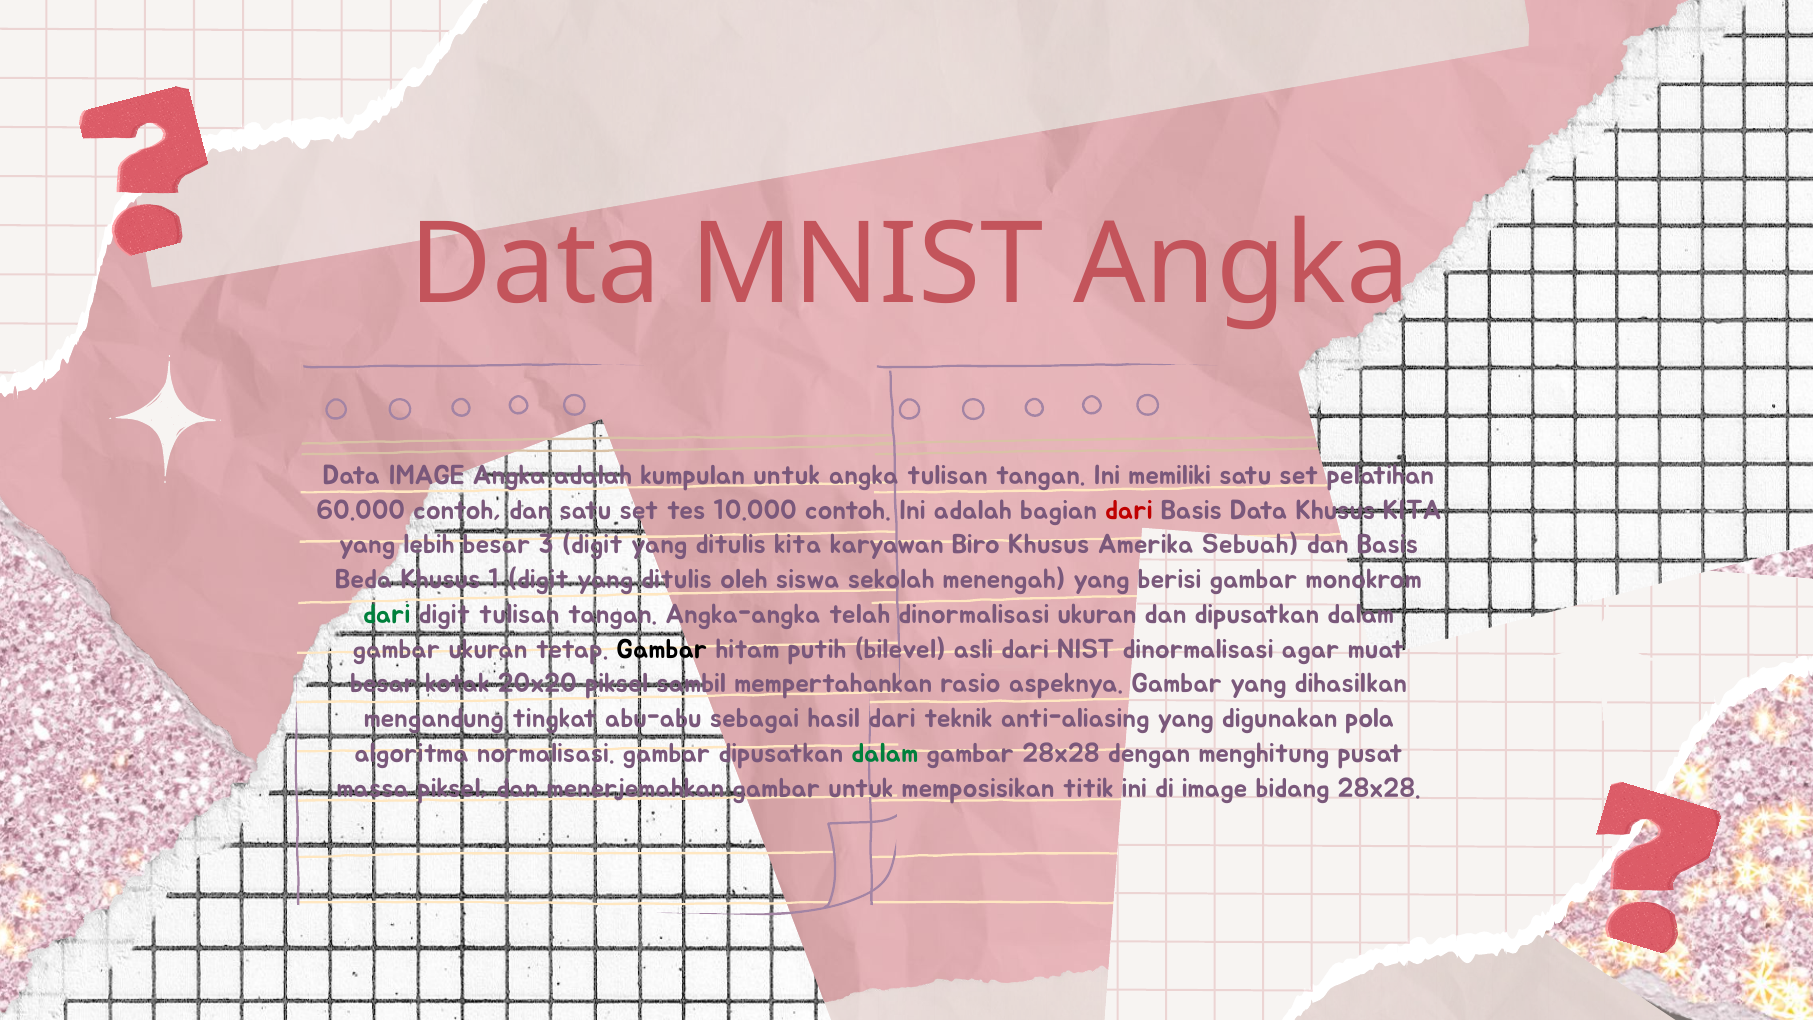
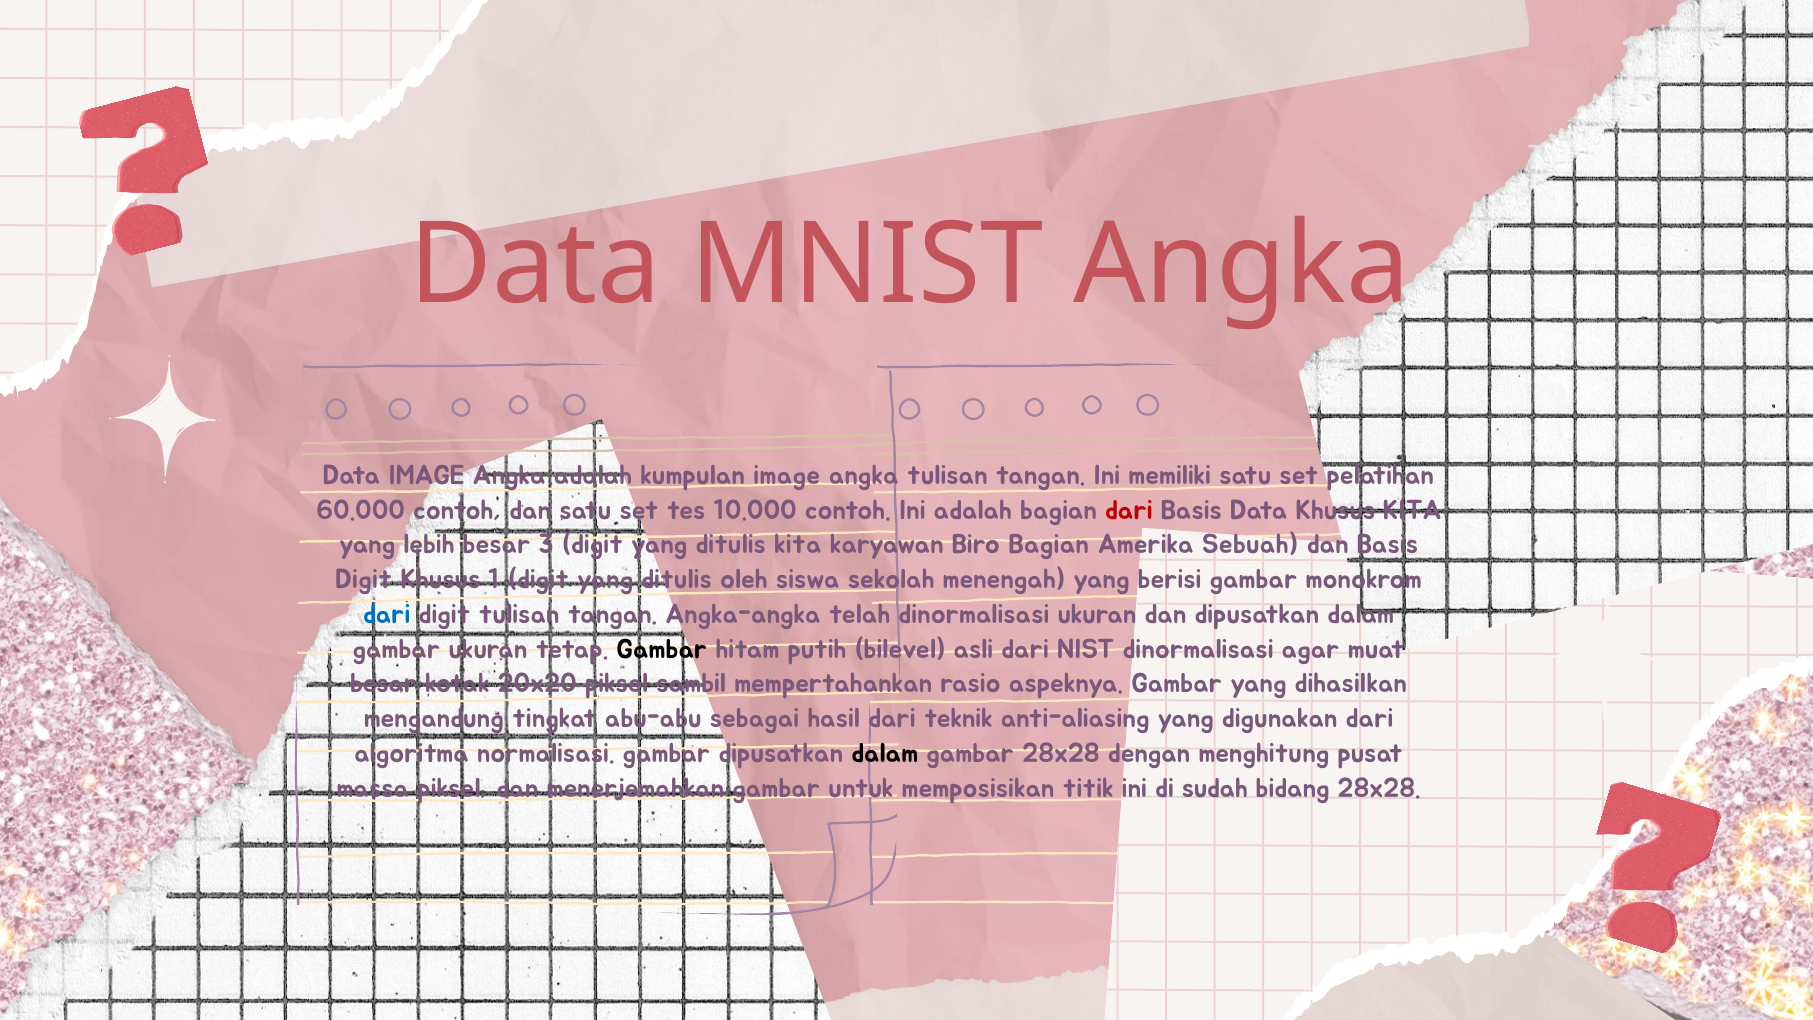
kumpulan untuk: untuk -> image
Biro Khusus: Khusus -> Bagian
Beda at (364, 580): Beda -> Digit
dari at (387, 614) colour: green -> blue
digunakan pola: pola -> dari
dalam at (885, 753) colour: green -> black
di image: image -> sudah
